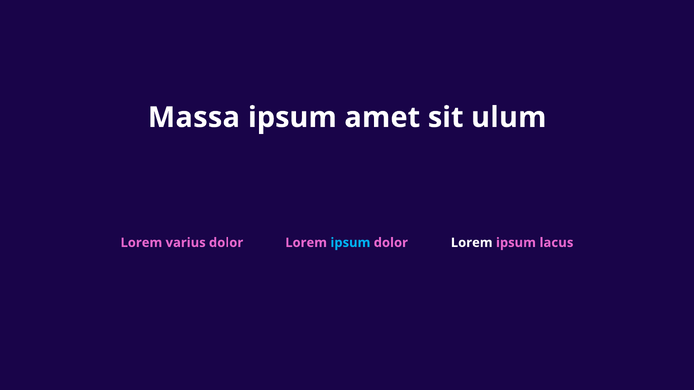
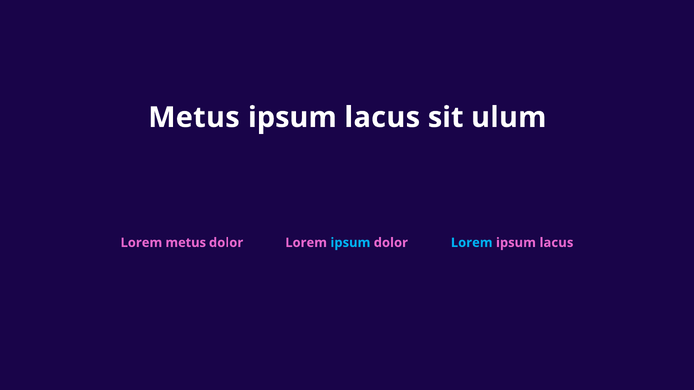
Massa at (194, 118): Massa -> Metus
amet at (382, 118): amet -> lacus
Lorem varius: varius -> metus
Lorem at (472, 243) colour: white -> light blue
